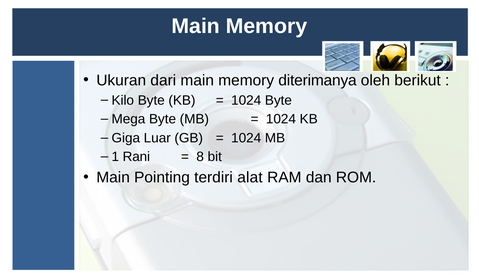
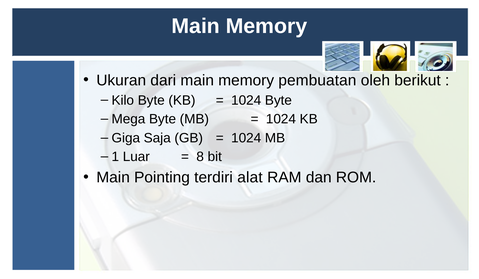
diterimanya: diterimanya -> pembuatan
Luar: Luar -> Saja
Rani: Rani -> Luar
